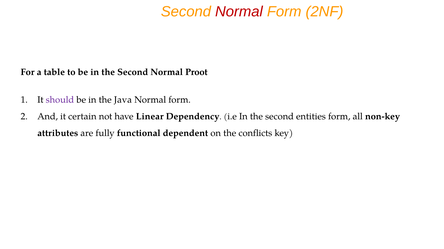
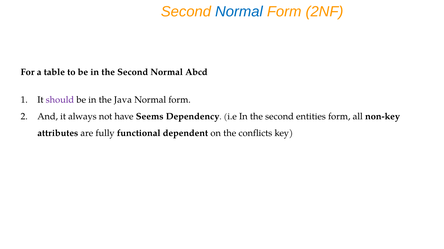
Normal at (239, 12) colour: red -> blue
Proot: Proot -> Abcd
certain: certain -> always
Linear: Linear -> Seems
